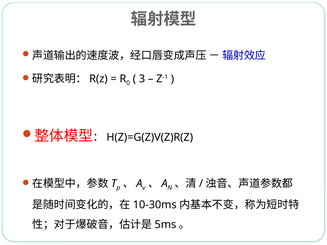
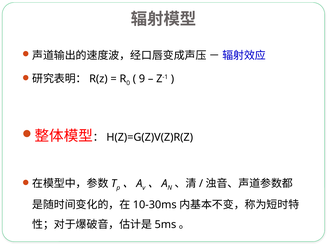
3: 3 -> 9
